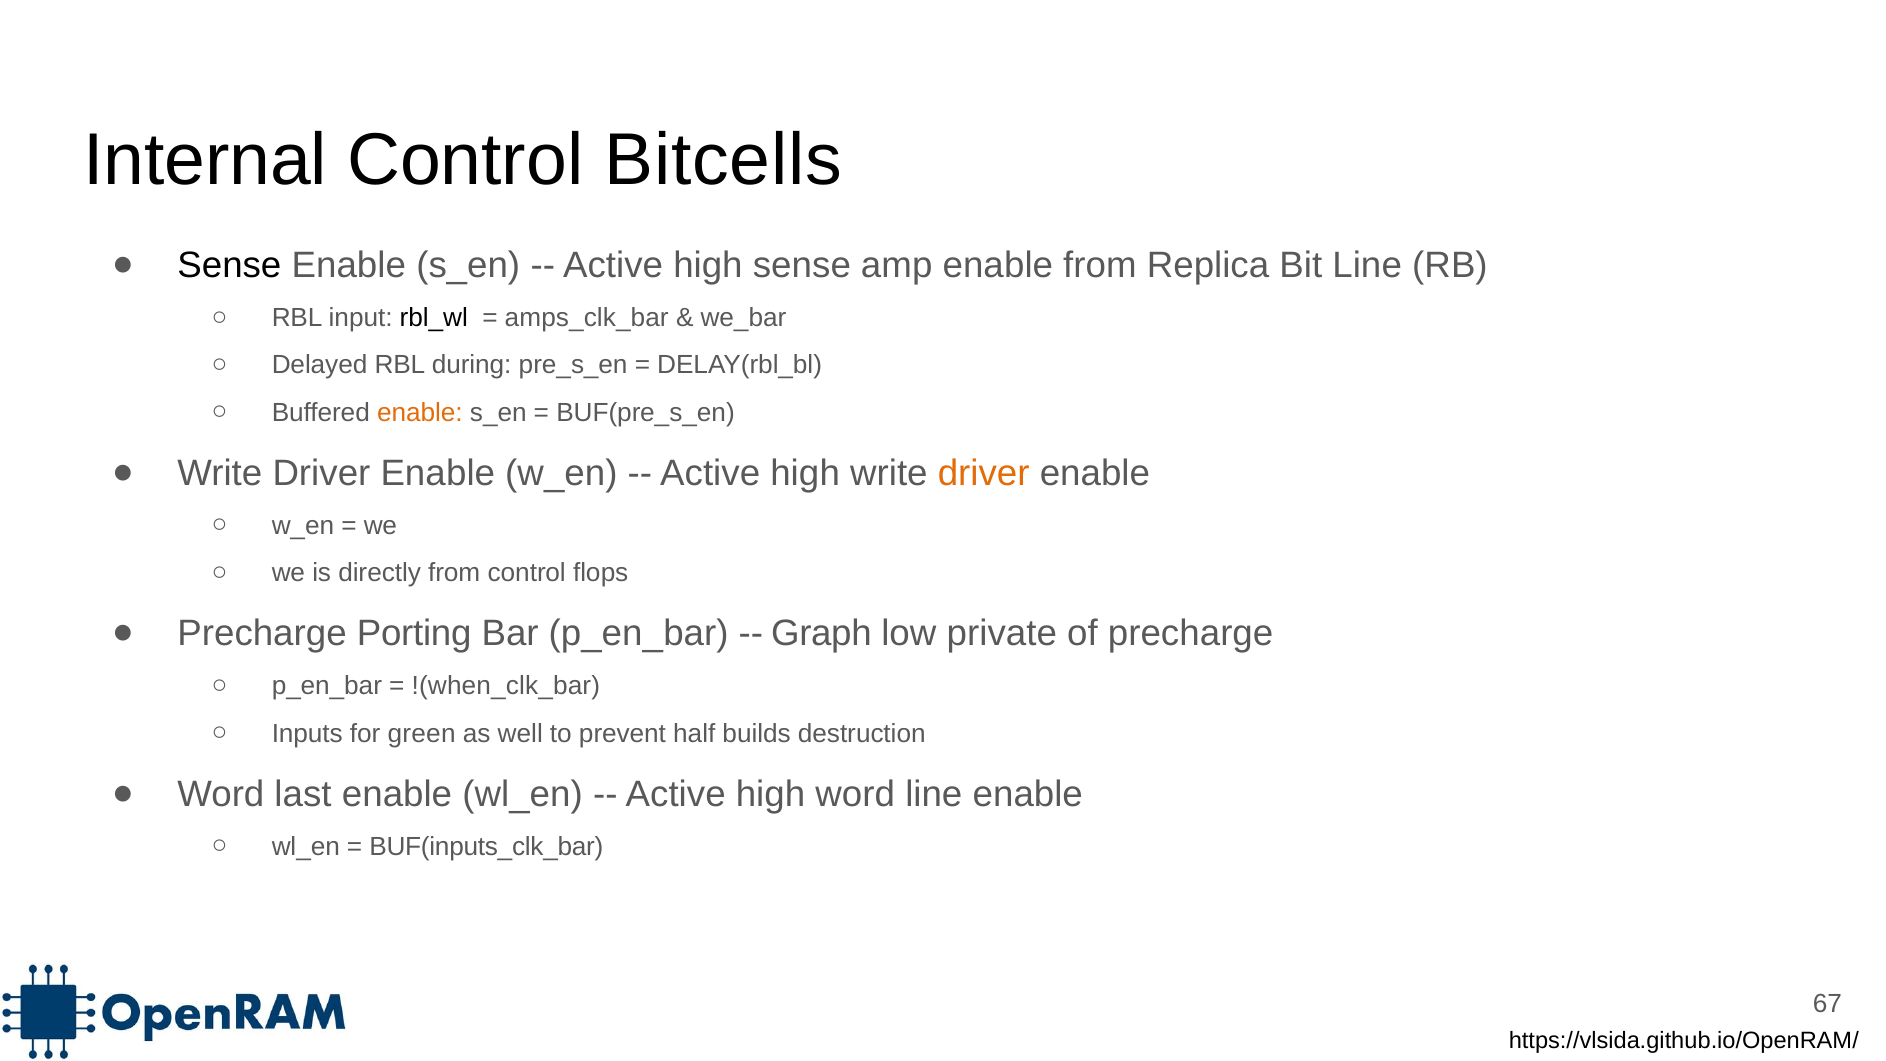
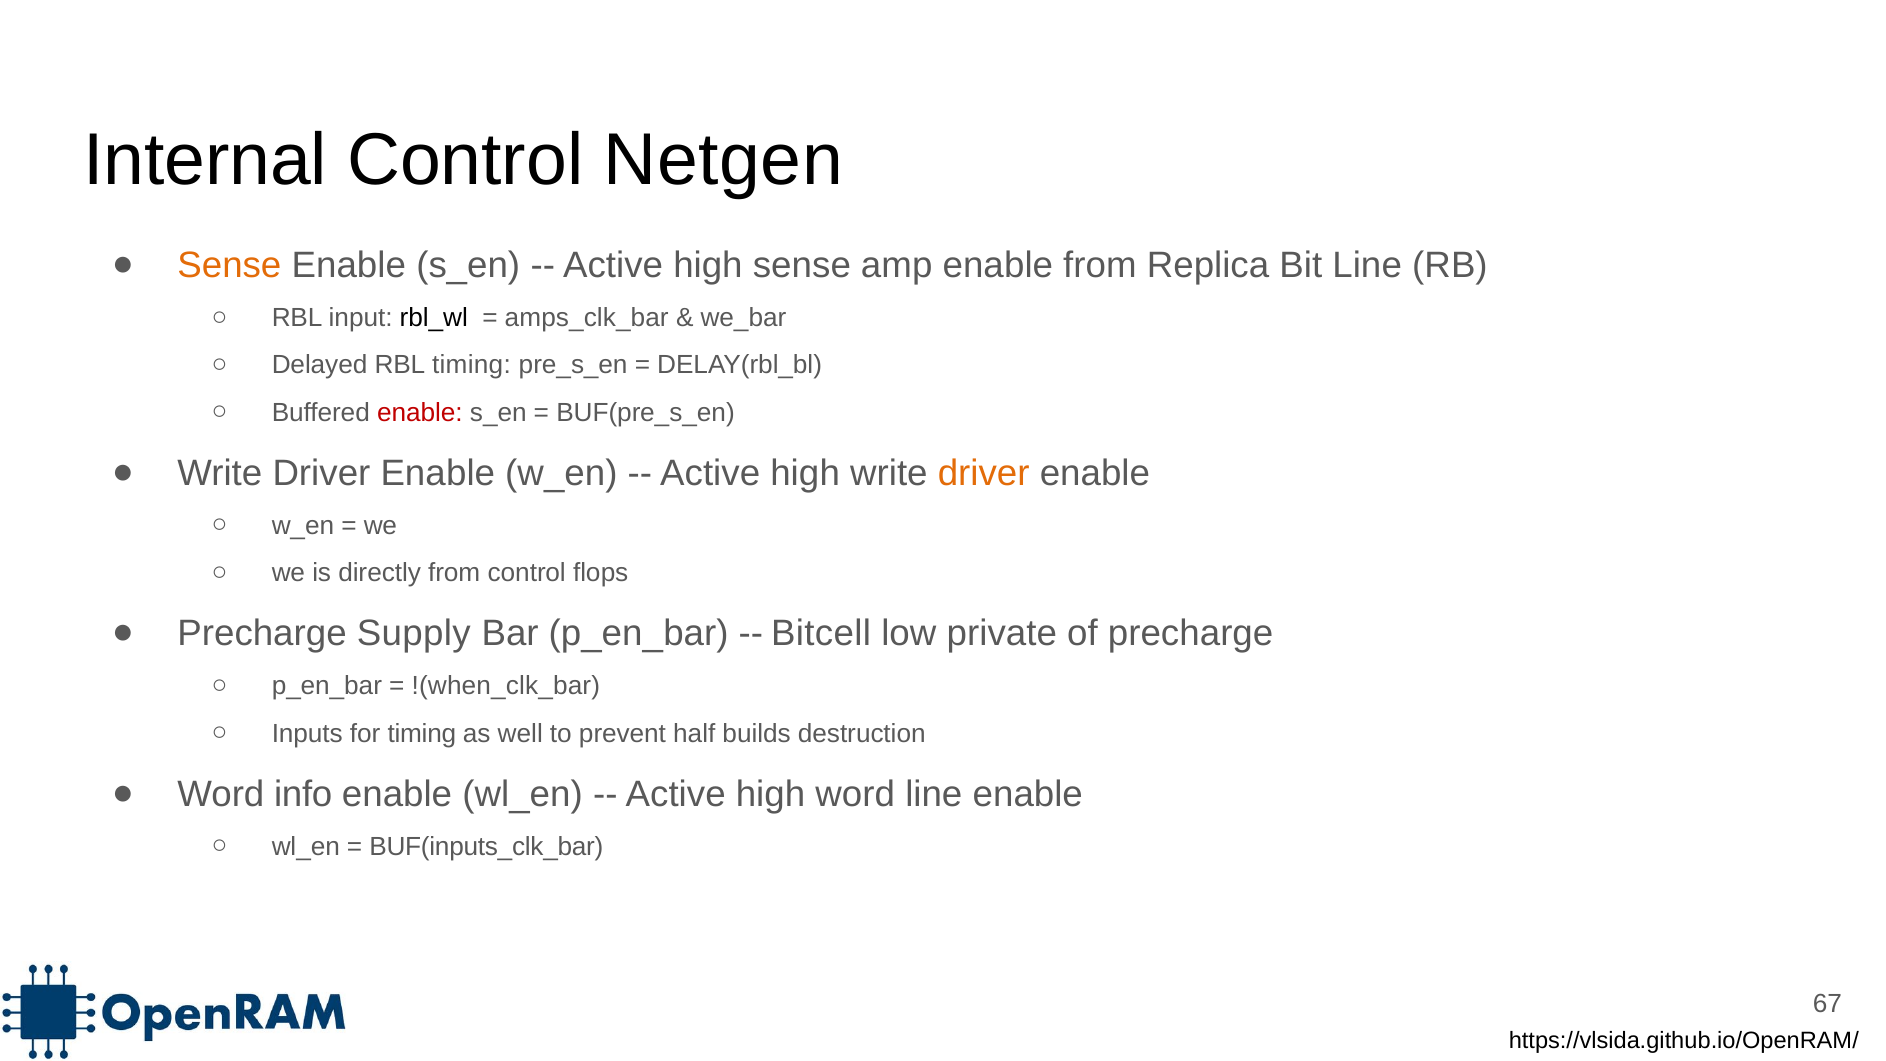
Bitcells: Bitcells -> Netgen
Sense at (229, 265) colour: black -> orange
RBL during: during -> timing
enable at (420, 413) colour: orange -> red
Porting: Porting -> Supply
Graph: Graph -> Bitcell
for green: green -> timing
last: last -> info
